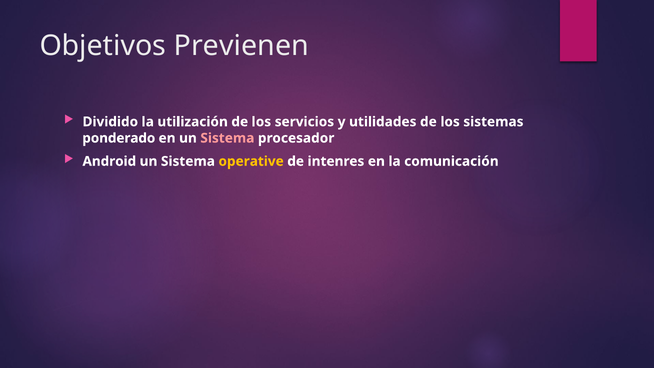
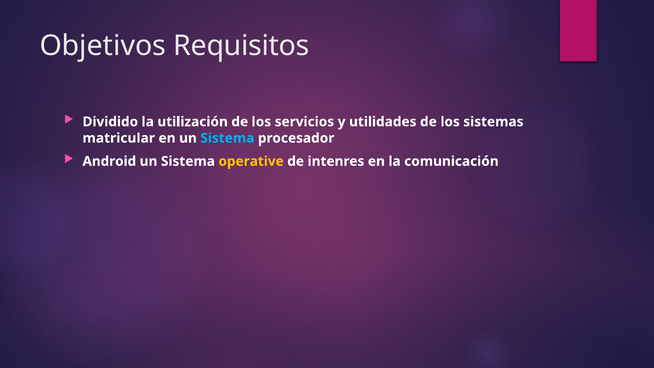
Previenen: Previenen -> Requisitos
ponderado: ponderado -> matricular
Sistema at (227, 138) colour: pink -> light blue
